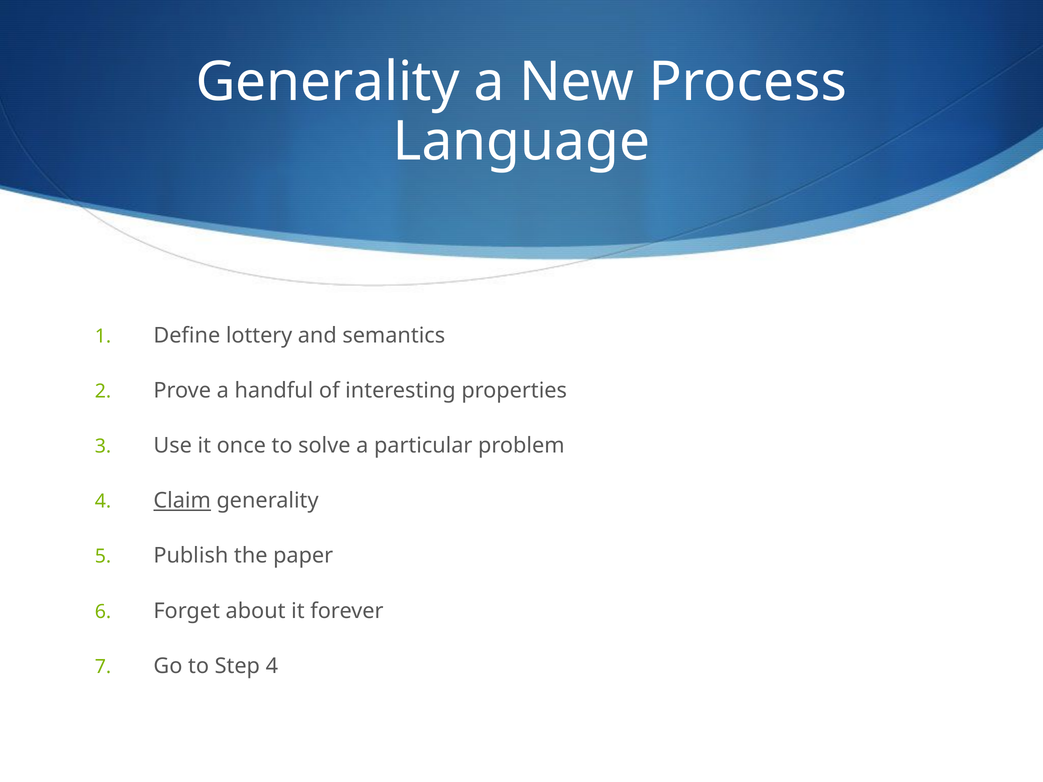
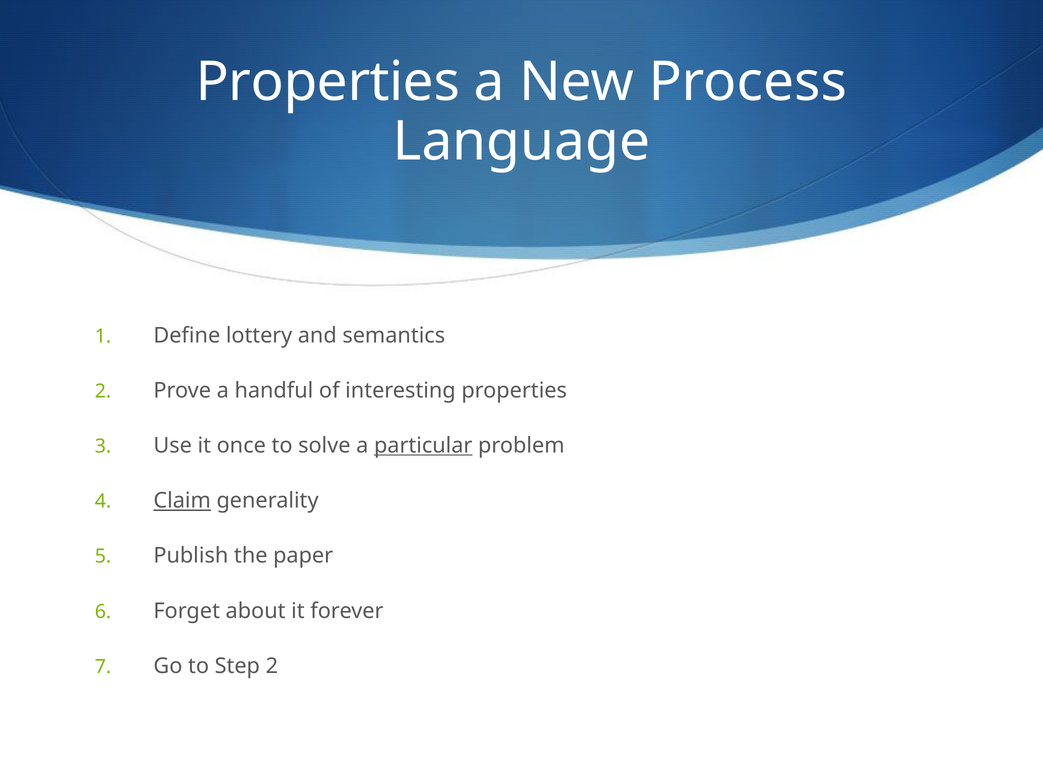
Generality at (328, 82): Generality -> Properties
particular underline: none -> present
Step 4: 4 -> 2
